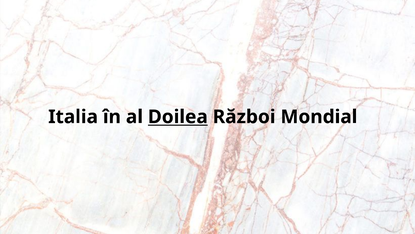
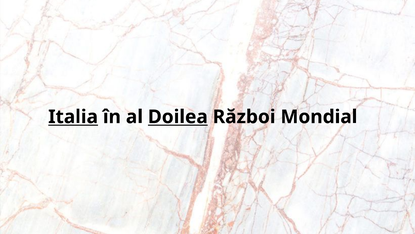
Italia underline: none -> present
